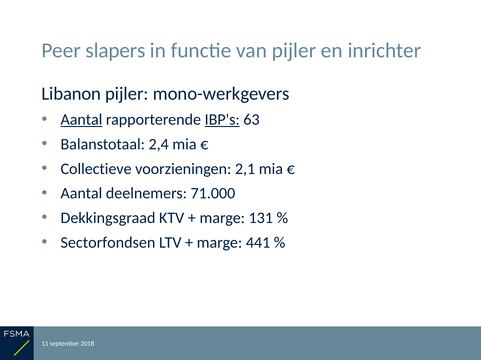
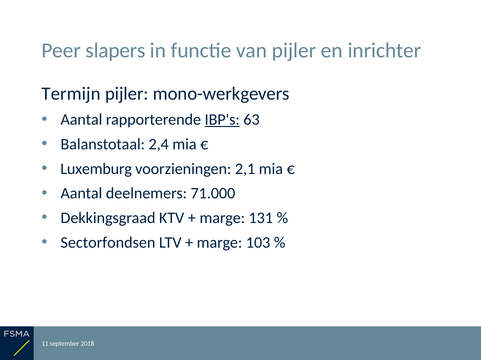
Libanon: Libanon -> Termijn
Aantal at (81, 120) underline: present -> none
Collectieve: Collectieve -> Luxemburg
441: 441 -> 103
